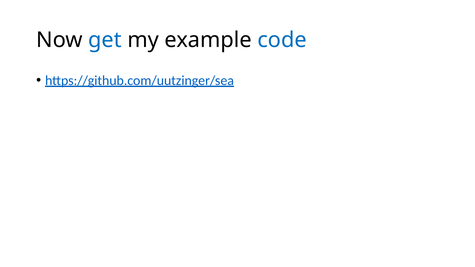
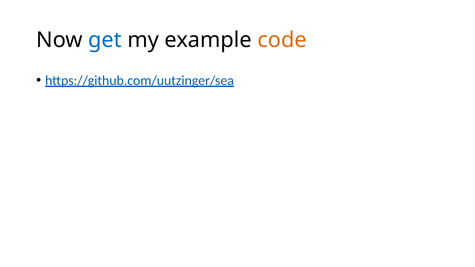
code colour: blue -> orange
